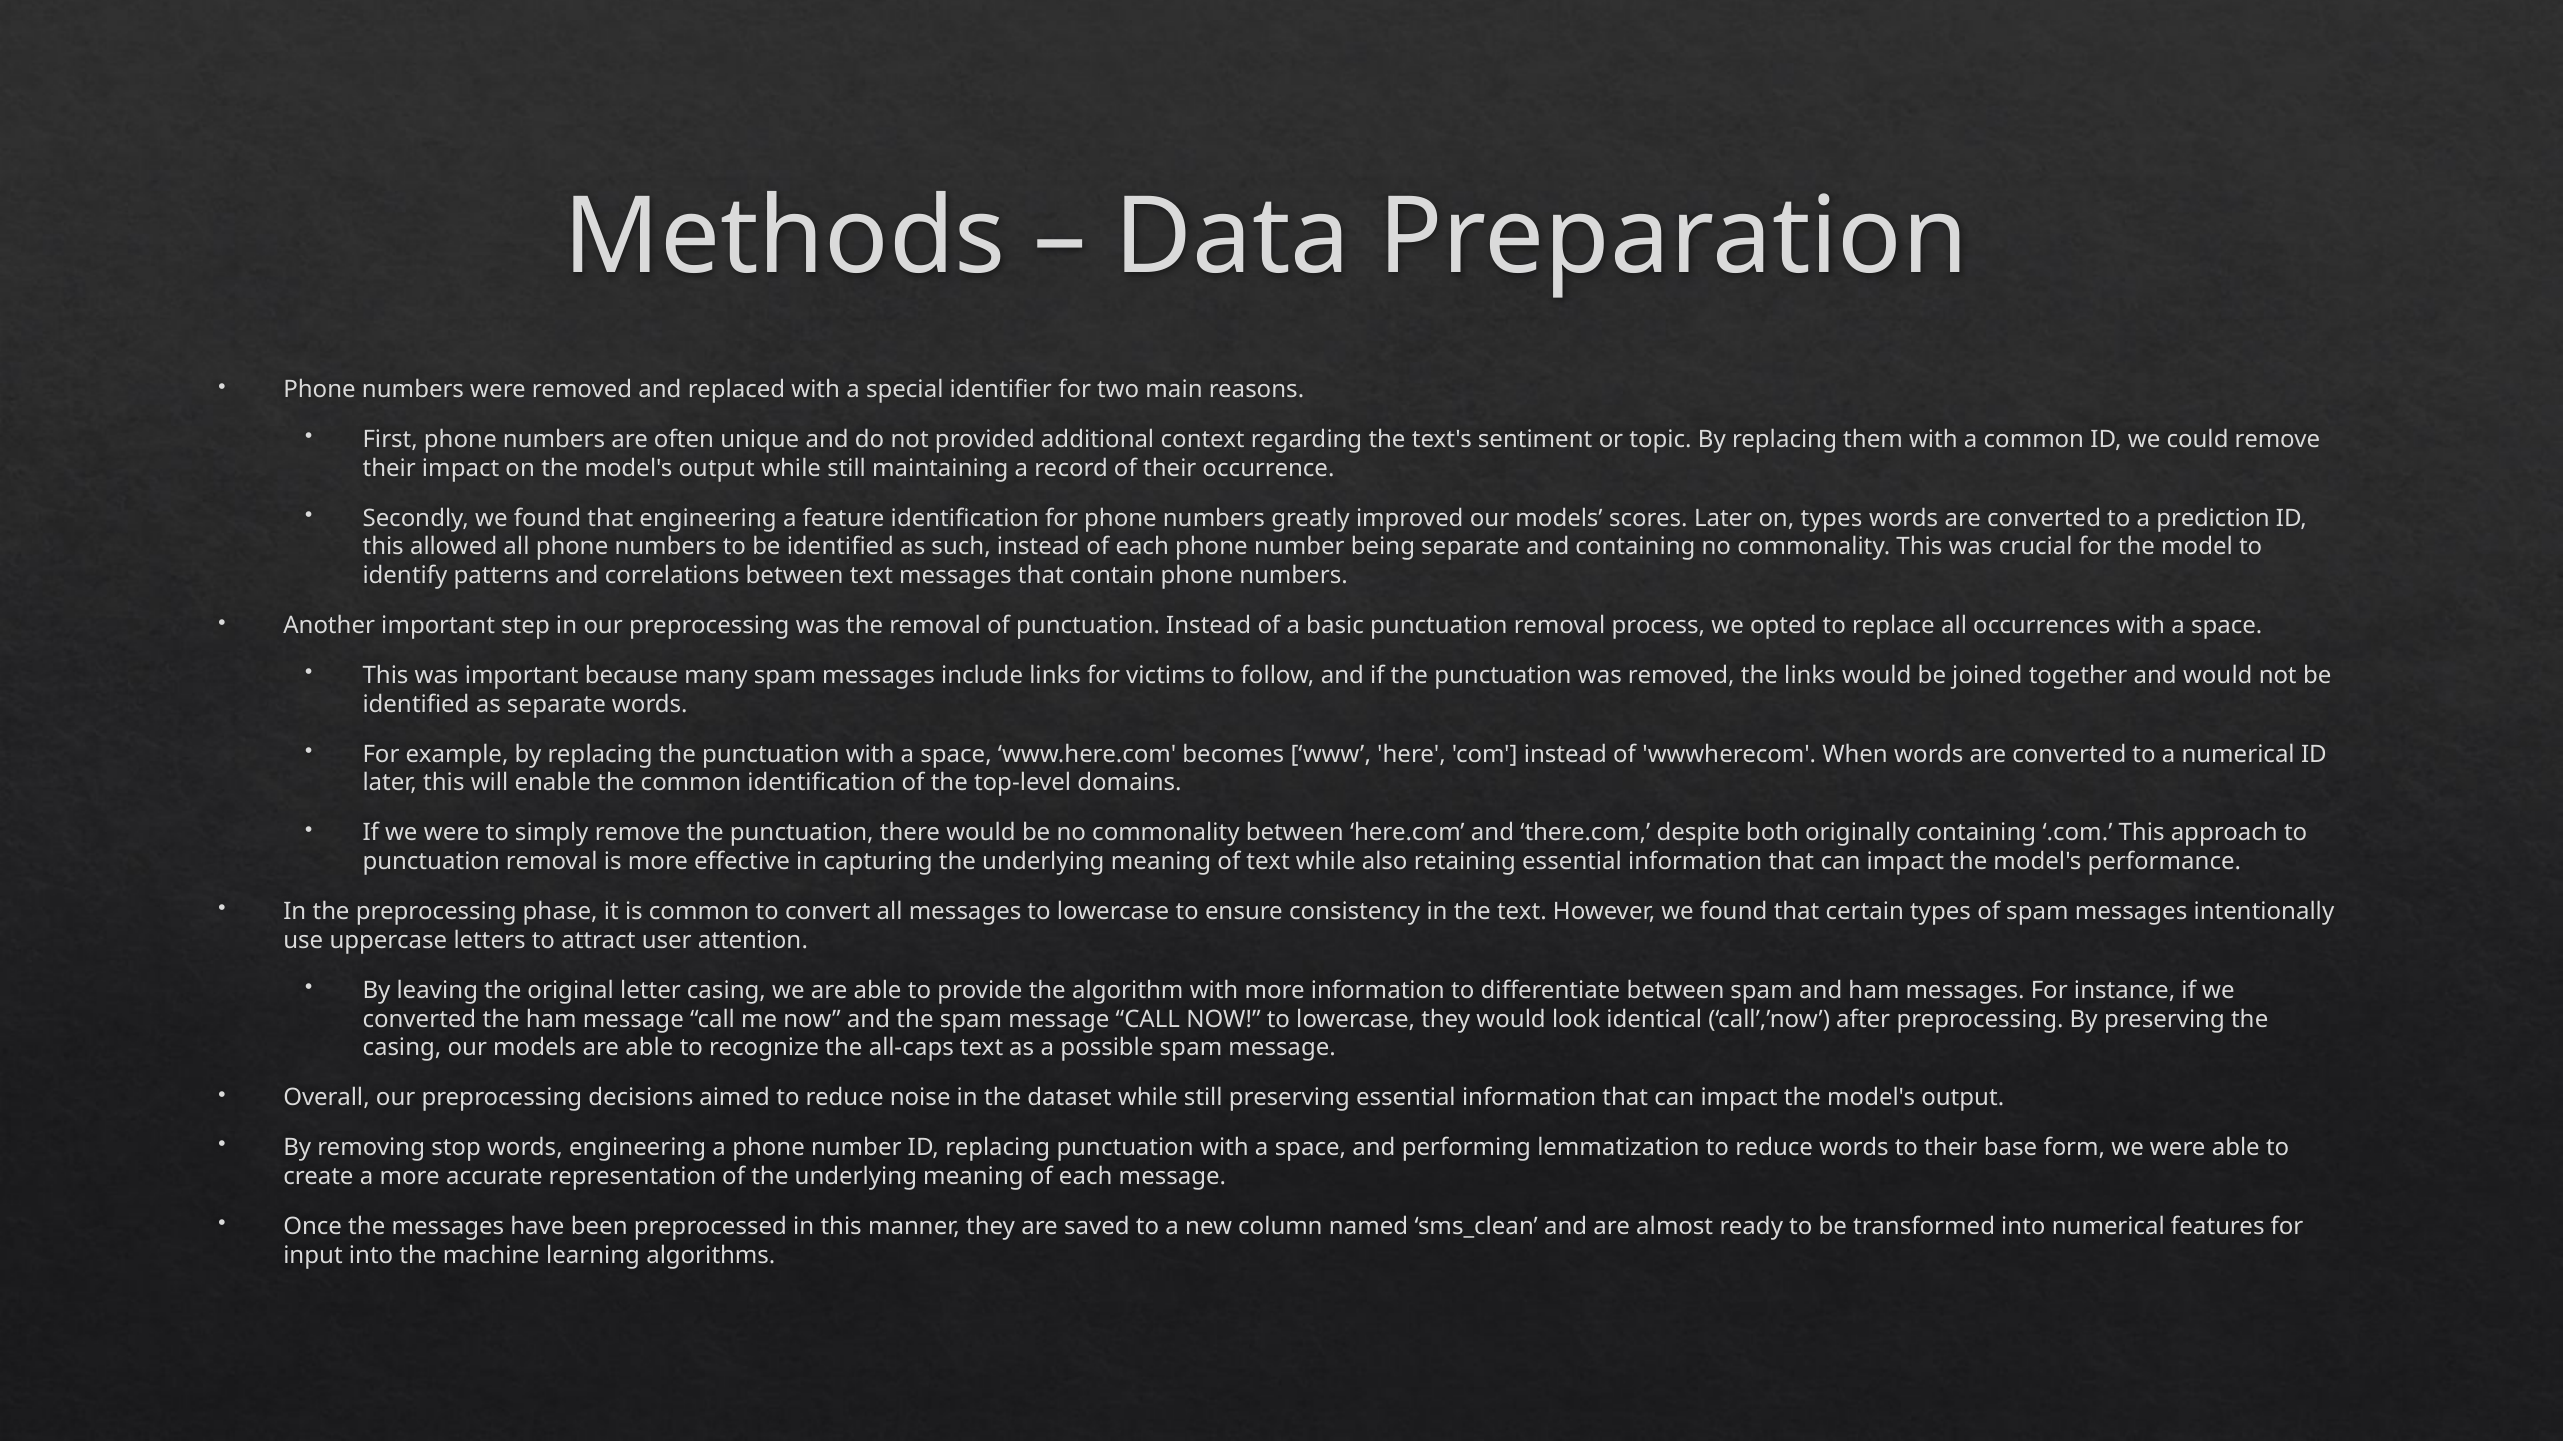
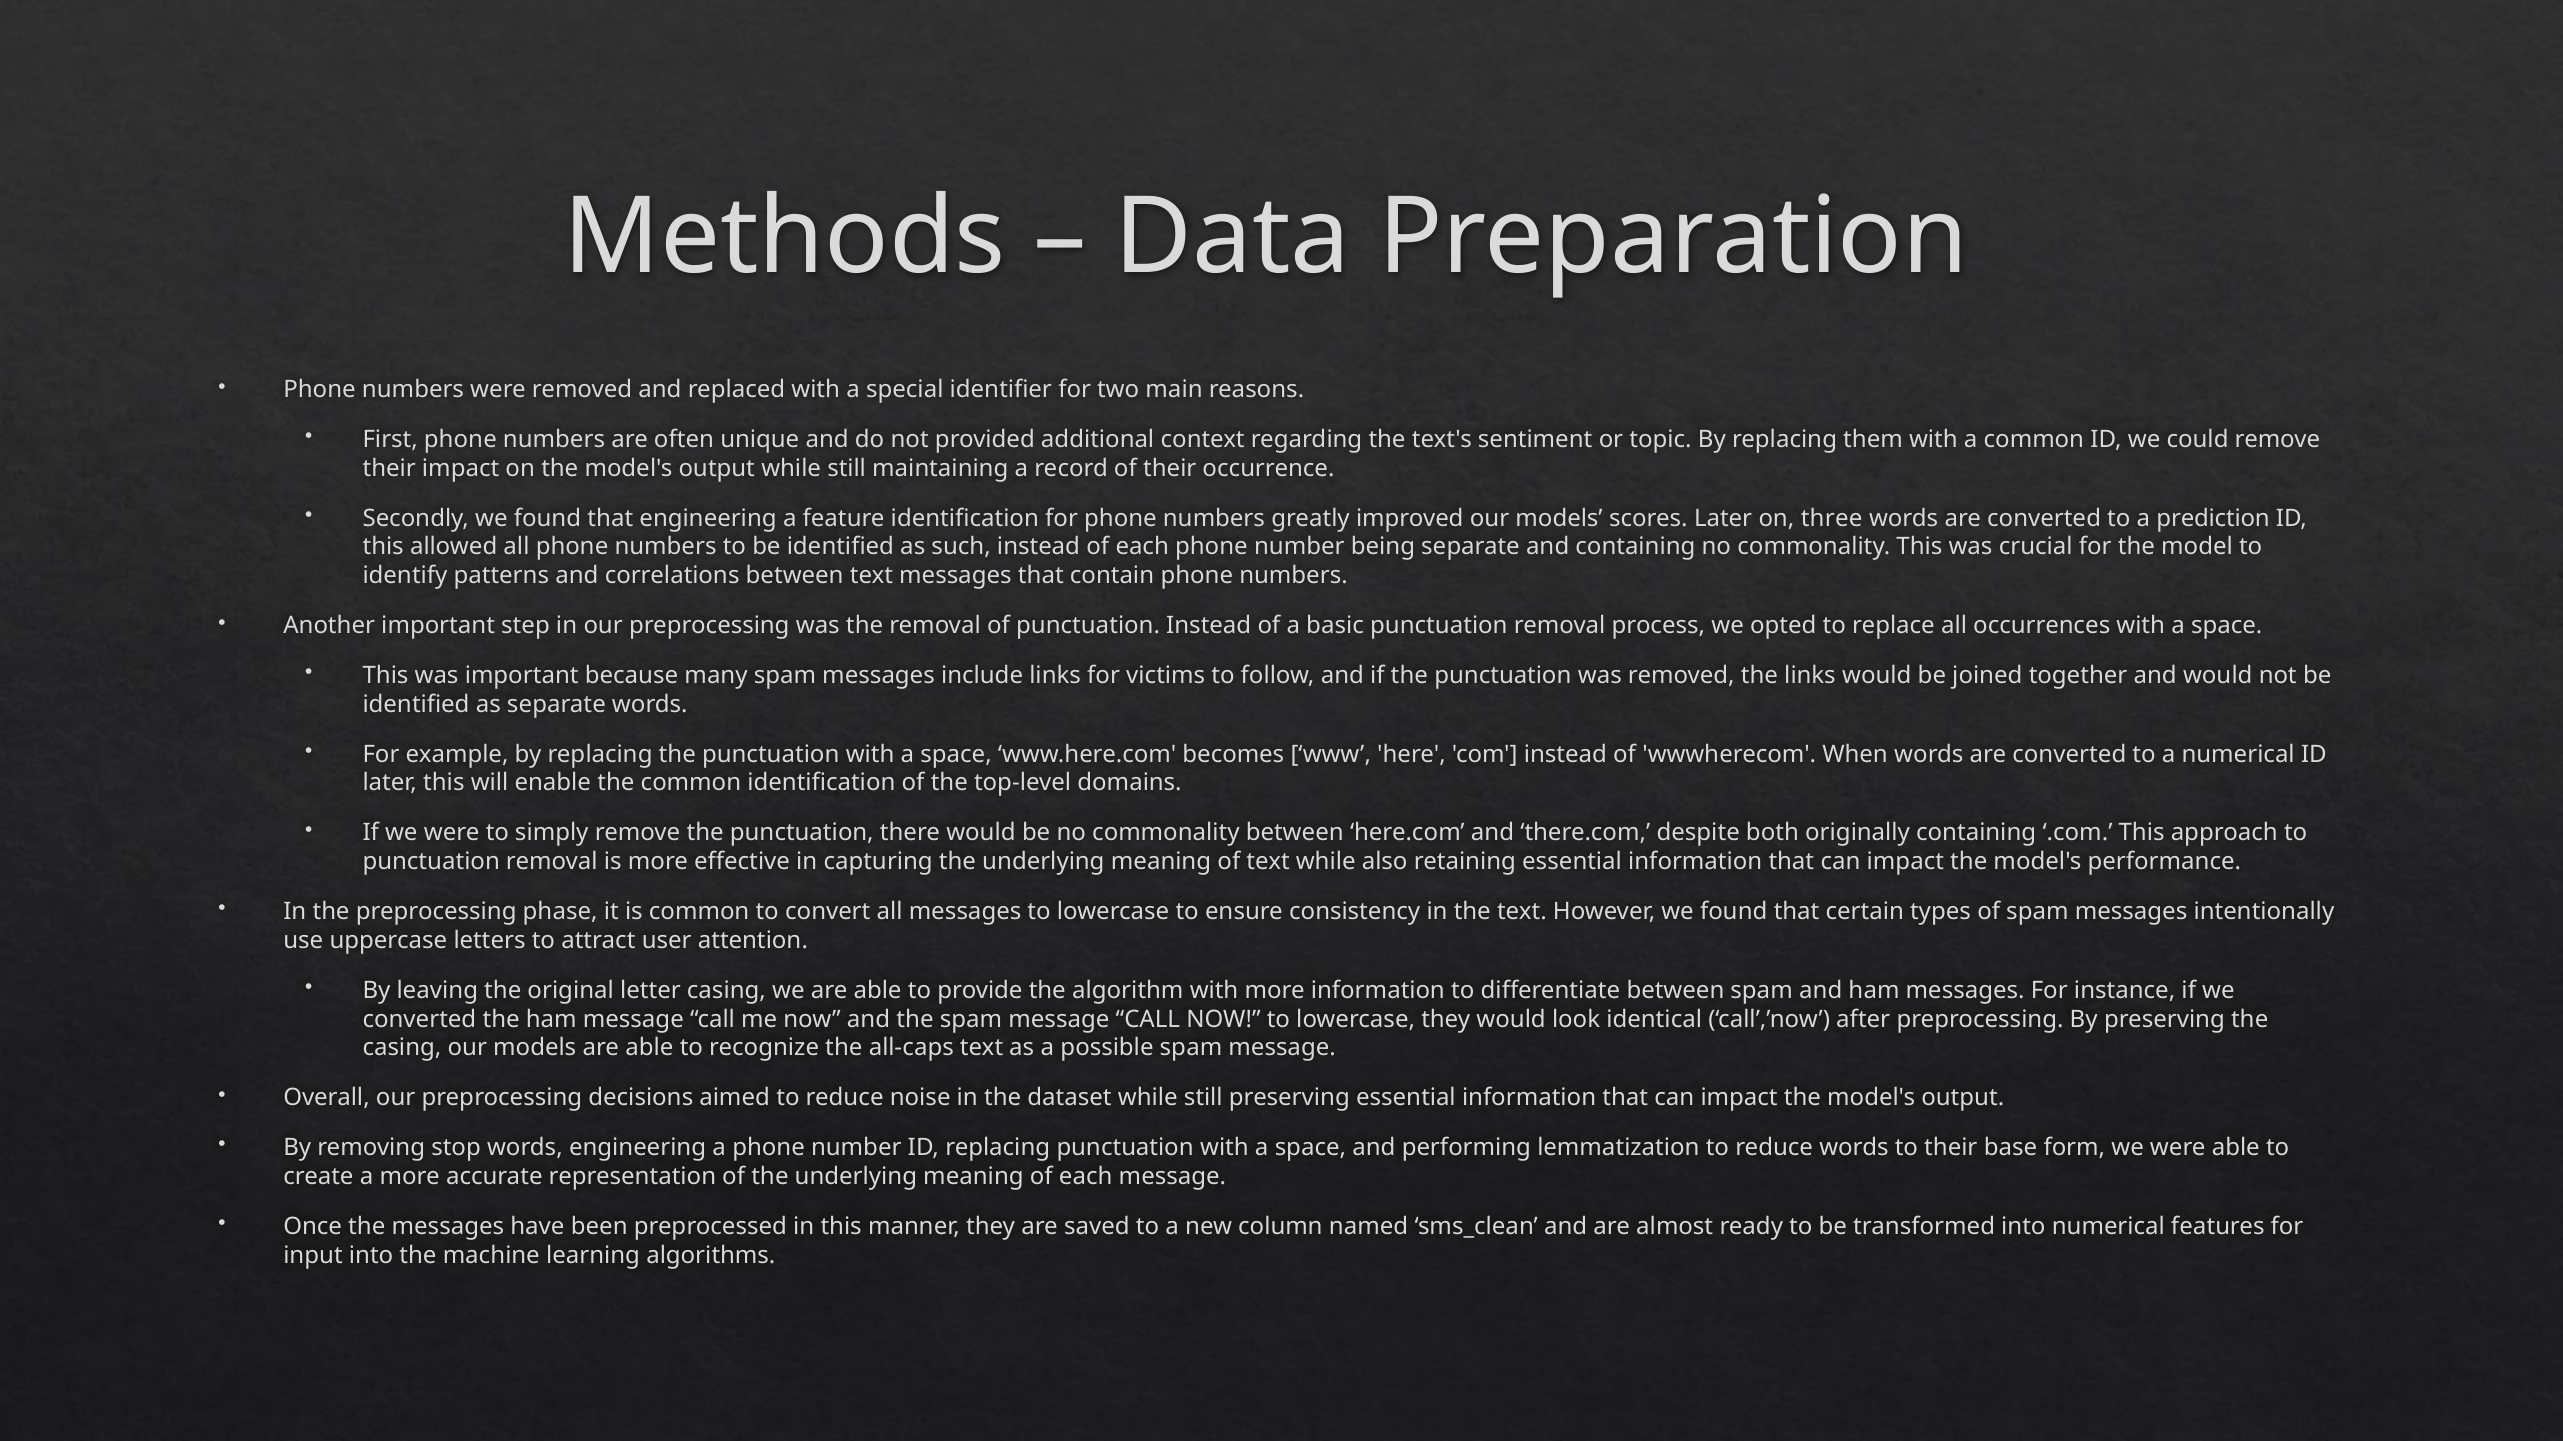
on types: types -> three
